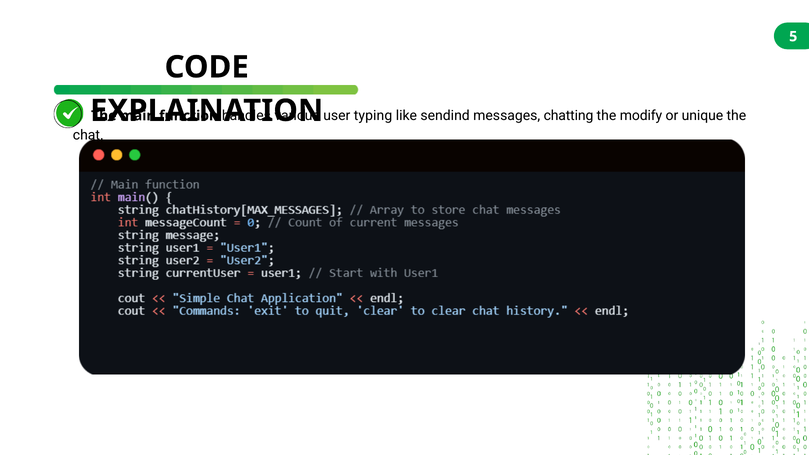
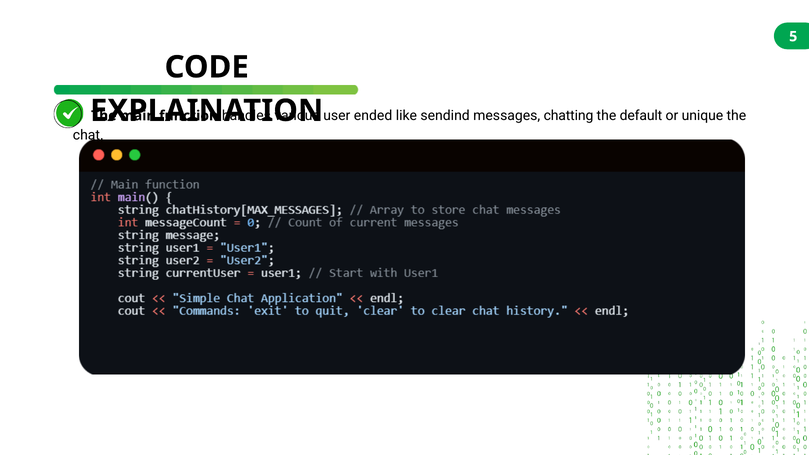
typing: typing -> ended
modify: modify -> default
